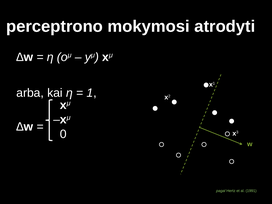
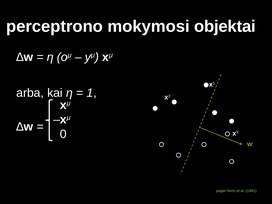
atrodyti: atrodyti -> objektai
